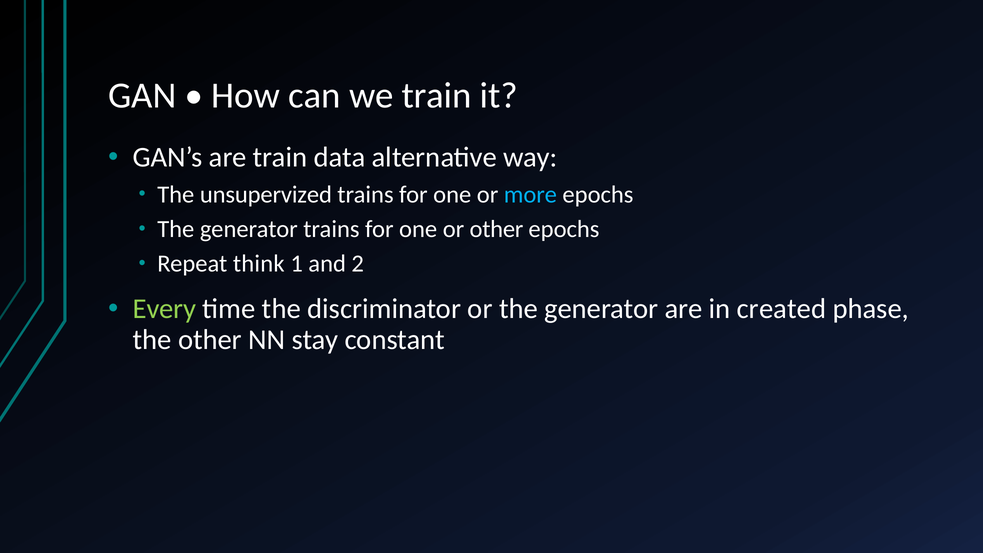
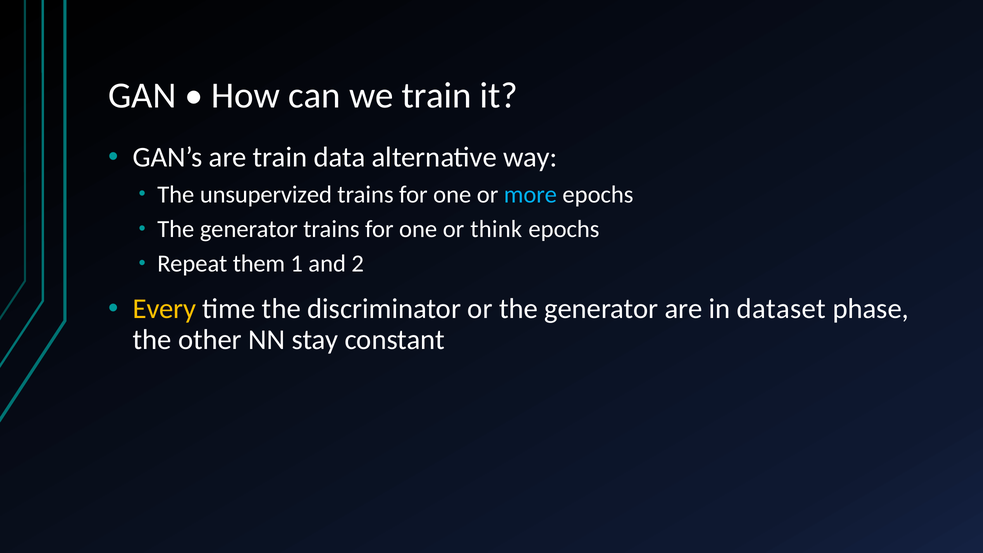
or other: other -> think
think: think -> them
Every colour: light green -> yellow
created: created -> dataset
